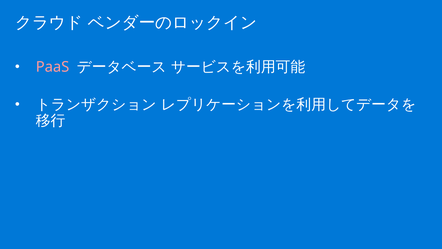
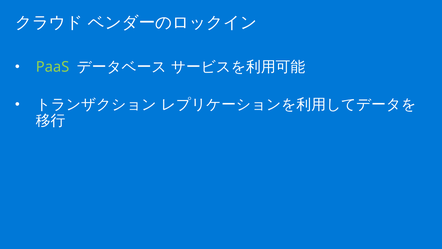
PaaS colour: pink -> light green
